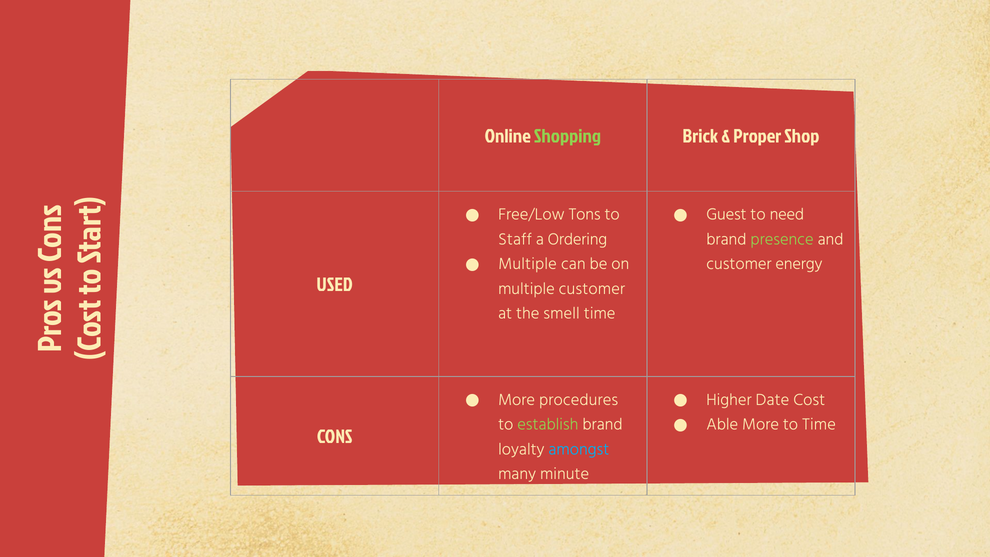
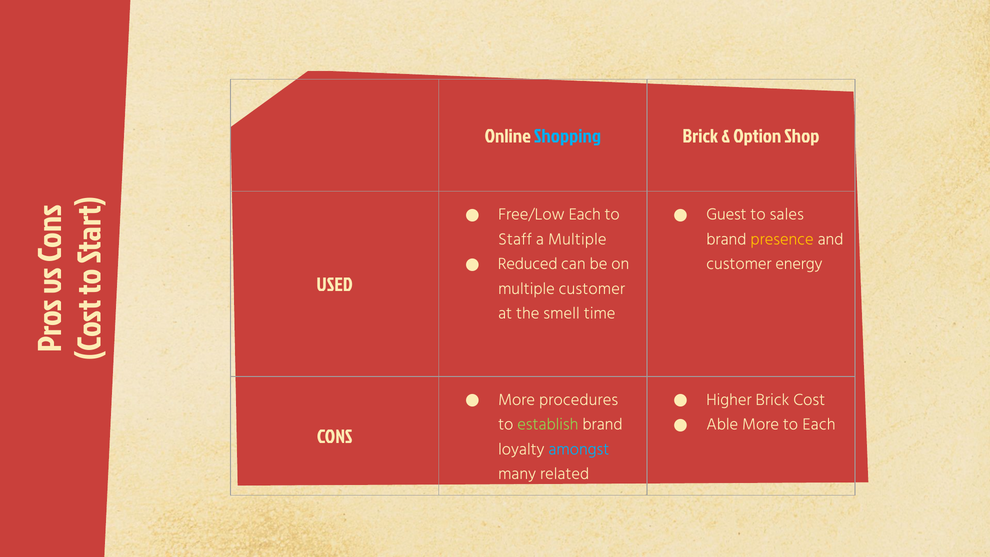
Shopping colour: light green -> light blue
Proper: Proper -> Option
Free/Low Tons: Tons -> Each
need: need -> sales
a Ordering: Ordering -> Multiple
presence colour: light green -> yellow
Multiple at (528, 264): Multiple -> Reduced
Higher Date: Date -> Brick
to Time: Time -> Each
minute: minute -> related
